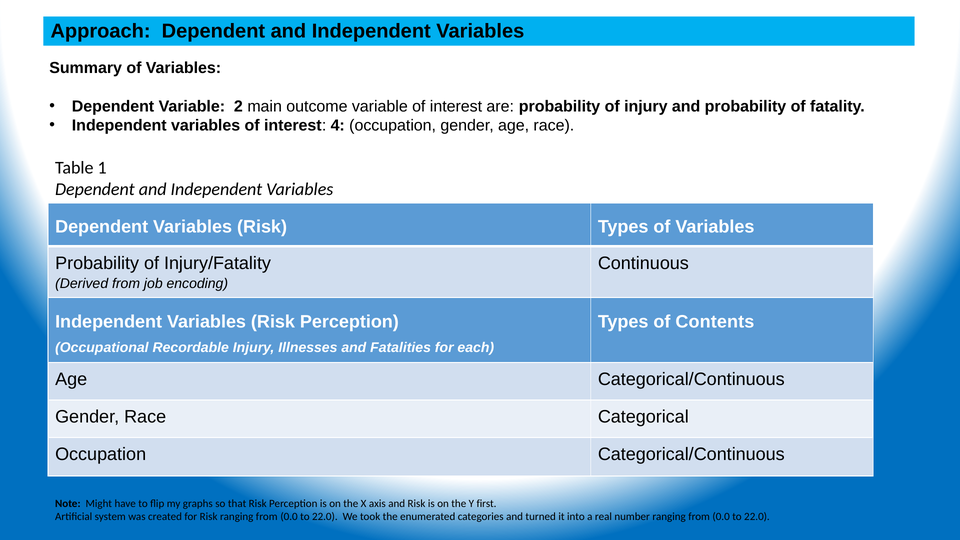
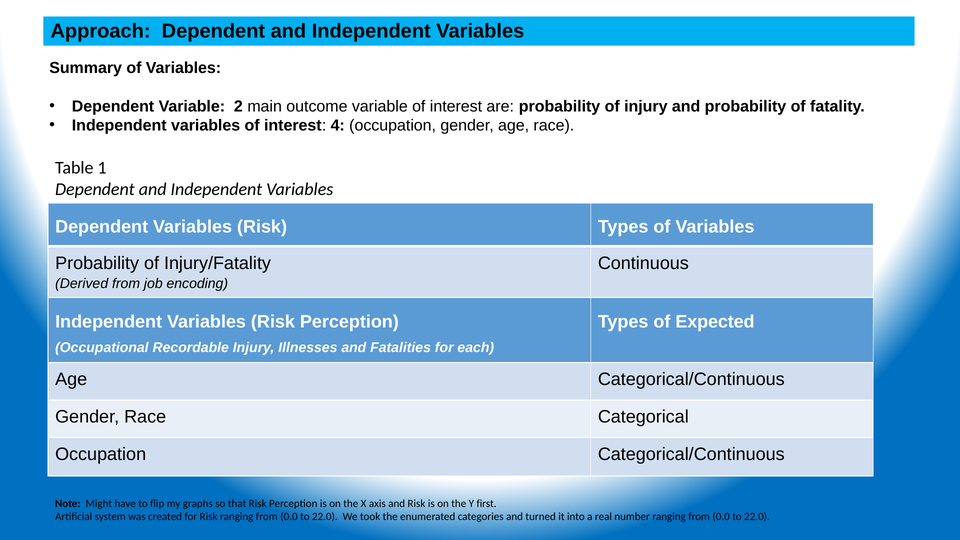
Contents: Contents -> Expected
